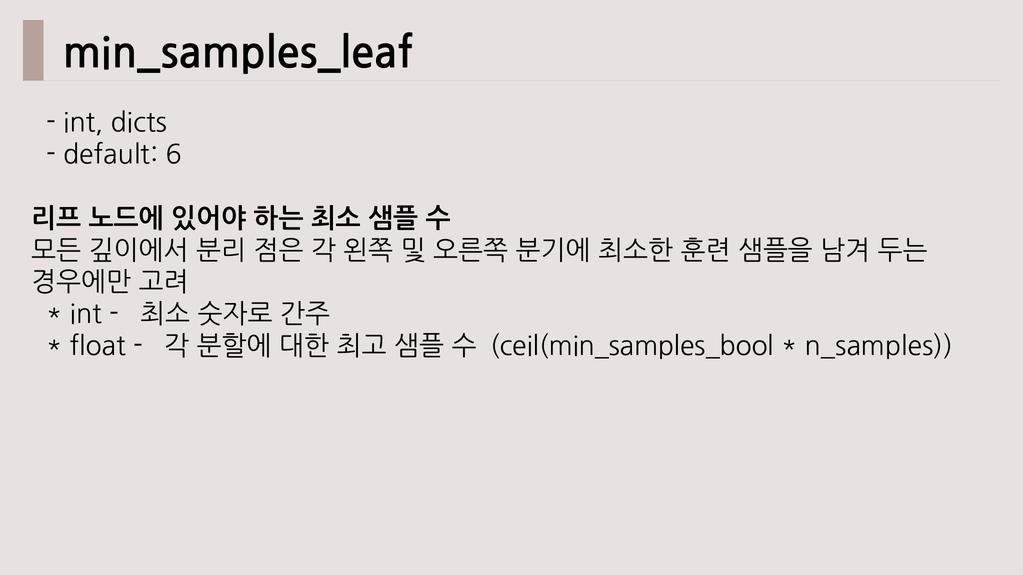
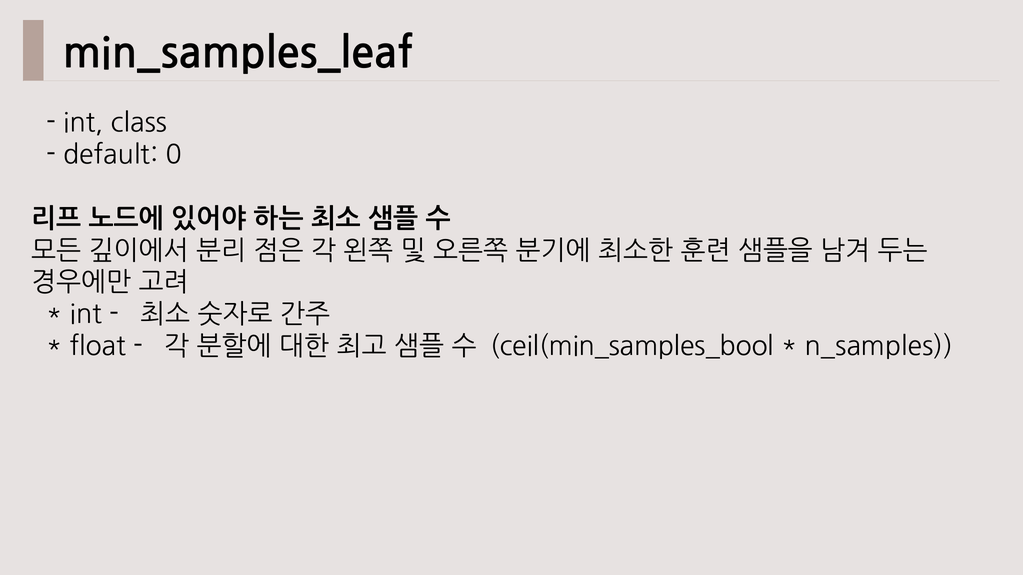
dicts: dicts -> class
6: 6 -> 0
